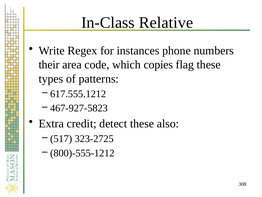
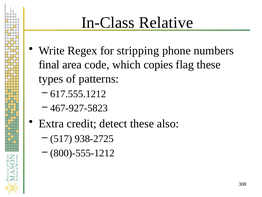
instances: instances -> stripping
their: their -> final
323-2725: 323-2725 -> 938-2725
